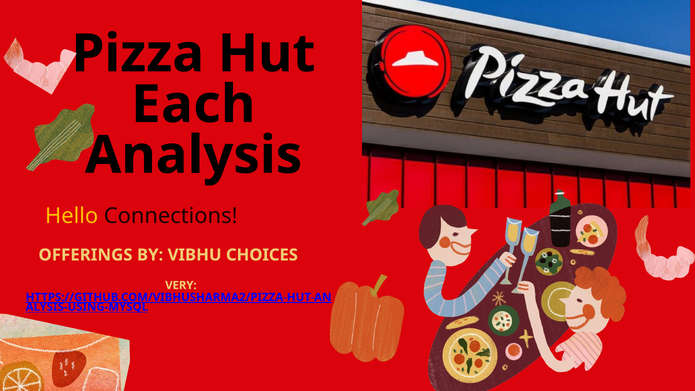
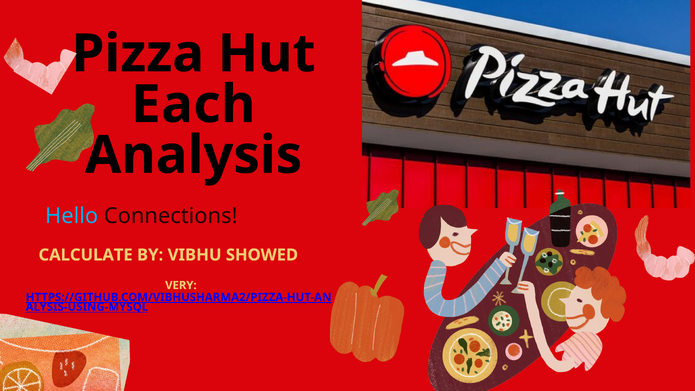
Hello colour: yellow -> light blue
OFFERINGS: OFFERINGS -> CALCULATE
CHOICES: CHOICES -> SHOWED
